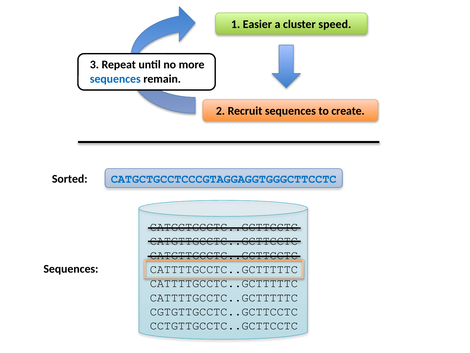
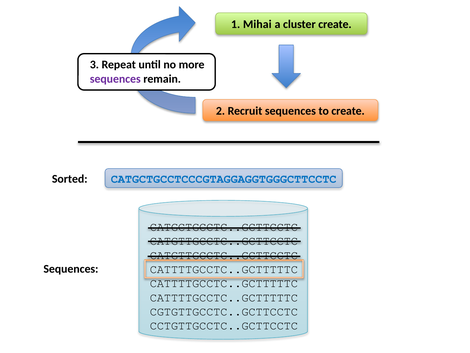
Easier: Easier -> Mihai
cluster speed: speed -> create
sequences at (115, 79) colour: blue -> purple
